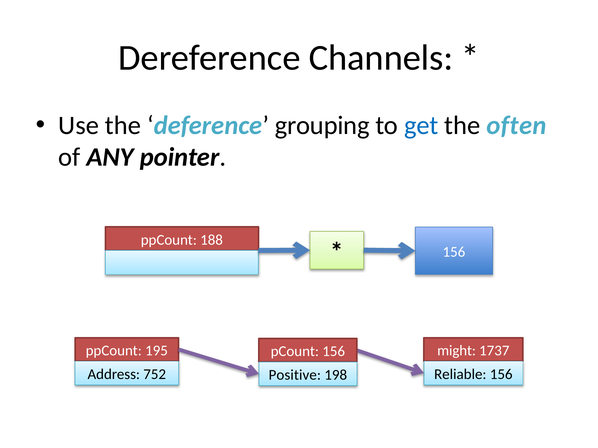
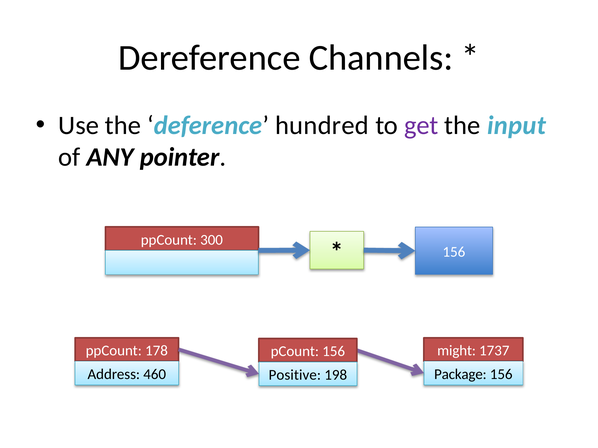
grouping: grouping -> hundred
get colour: blue -> purple
often: often -> input
188: 188 -> 300
195: 195 -> 178
752: 752 -> 460
Reliable: Reliable -> Package
